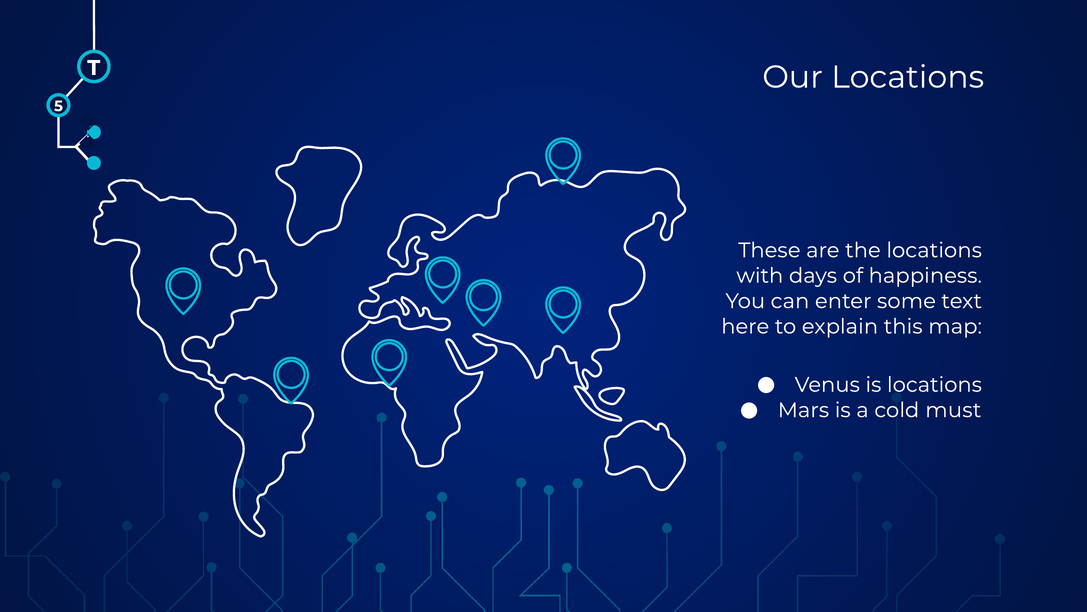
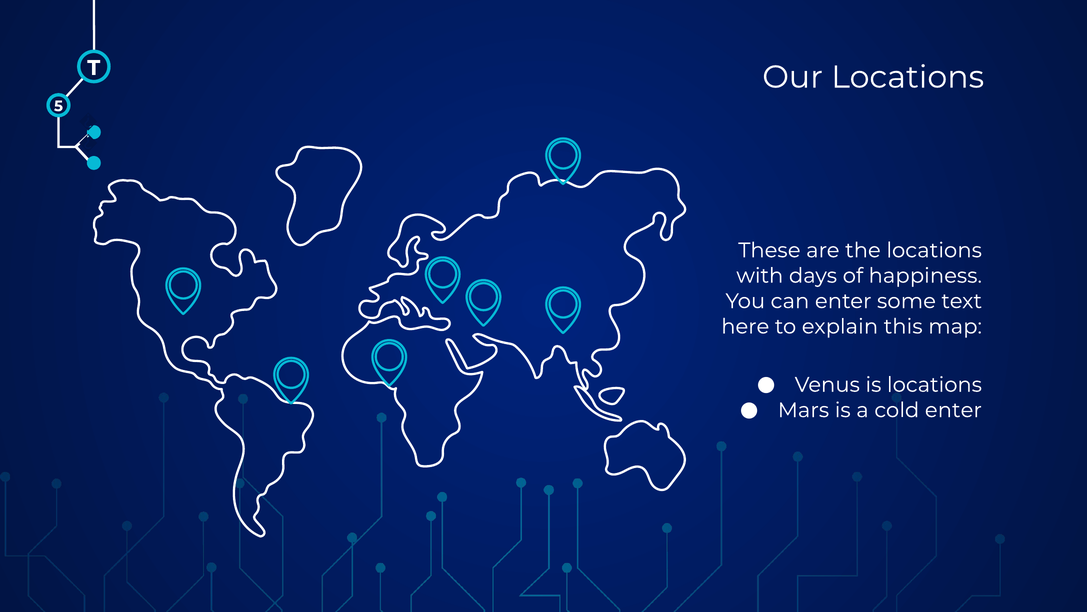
cold must: must -> enter
